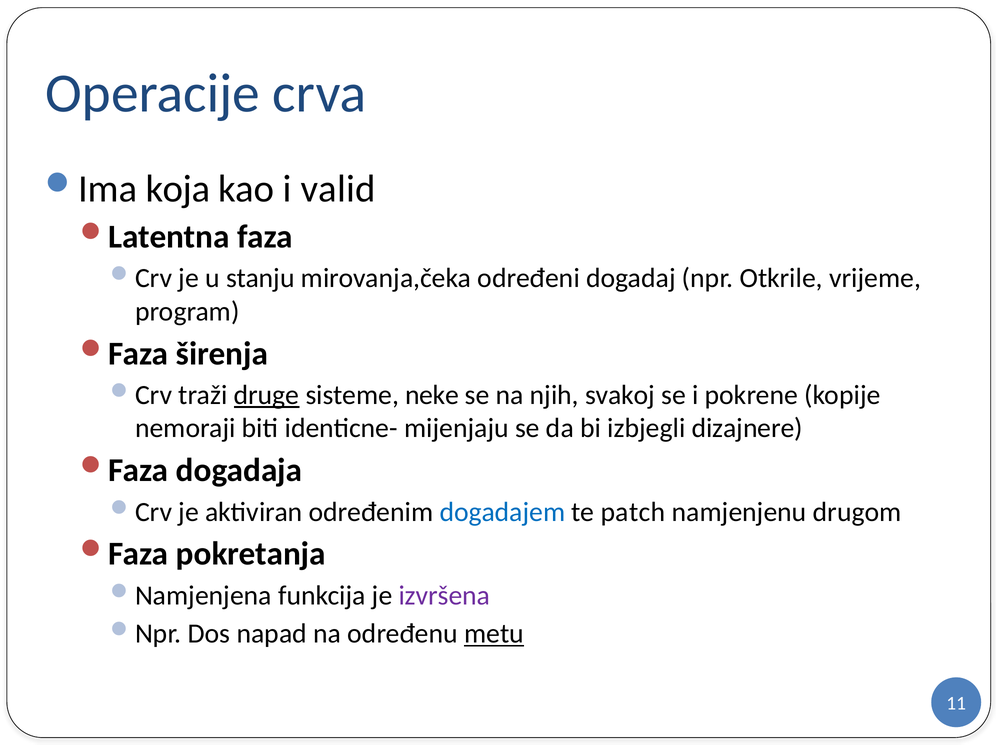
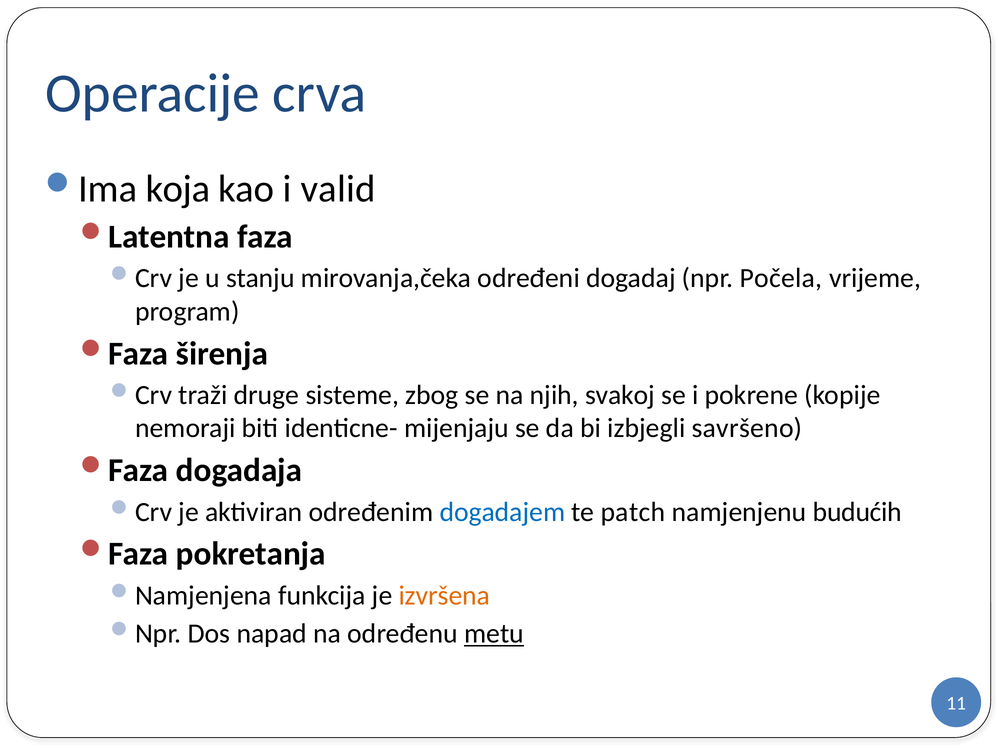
Otkrile: Otkrile -> Počela
druge underline: present -> none
neke: neke -> zbog
dizajnere: dizajnere -> savršeno
drugom: drugom -> budućih
izvršena colour: purple -> orange
